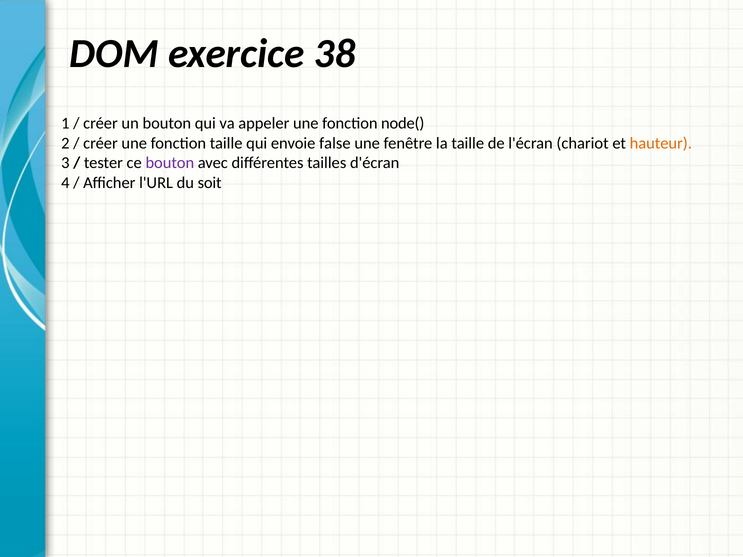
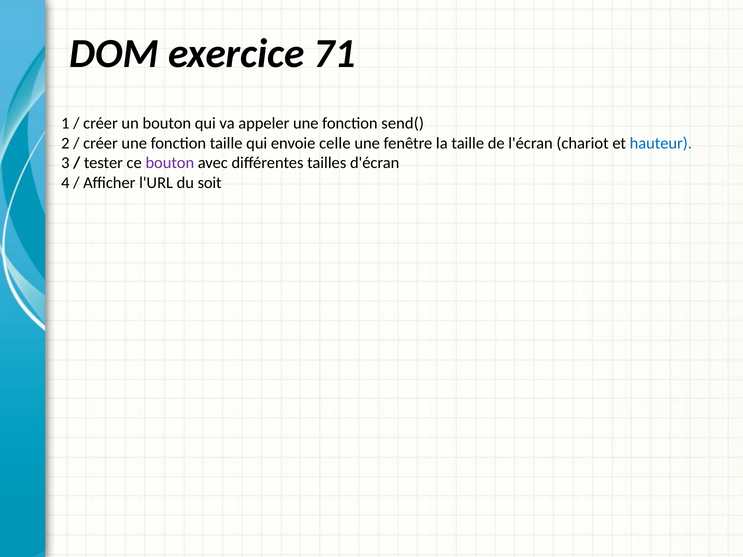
38: 38 -> 71
node(: node( -> send(
false: false -> celle
hauteur colour: orange -> blue
